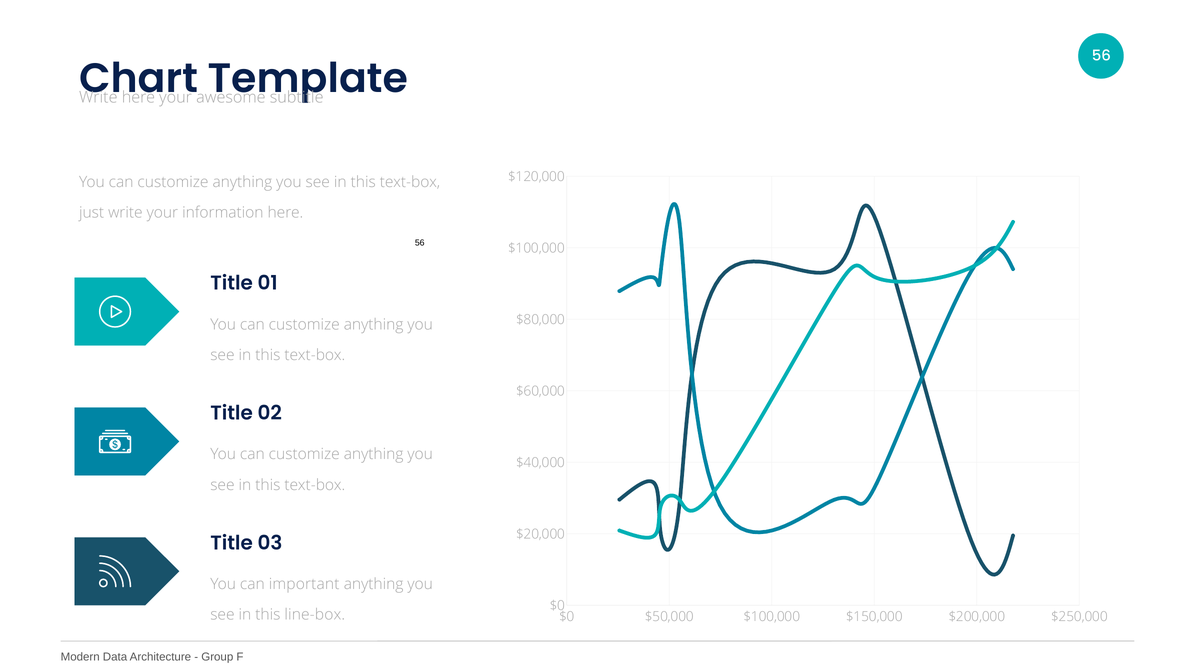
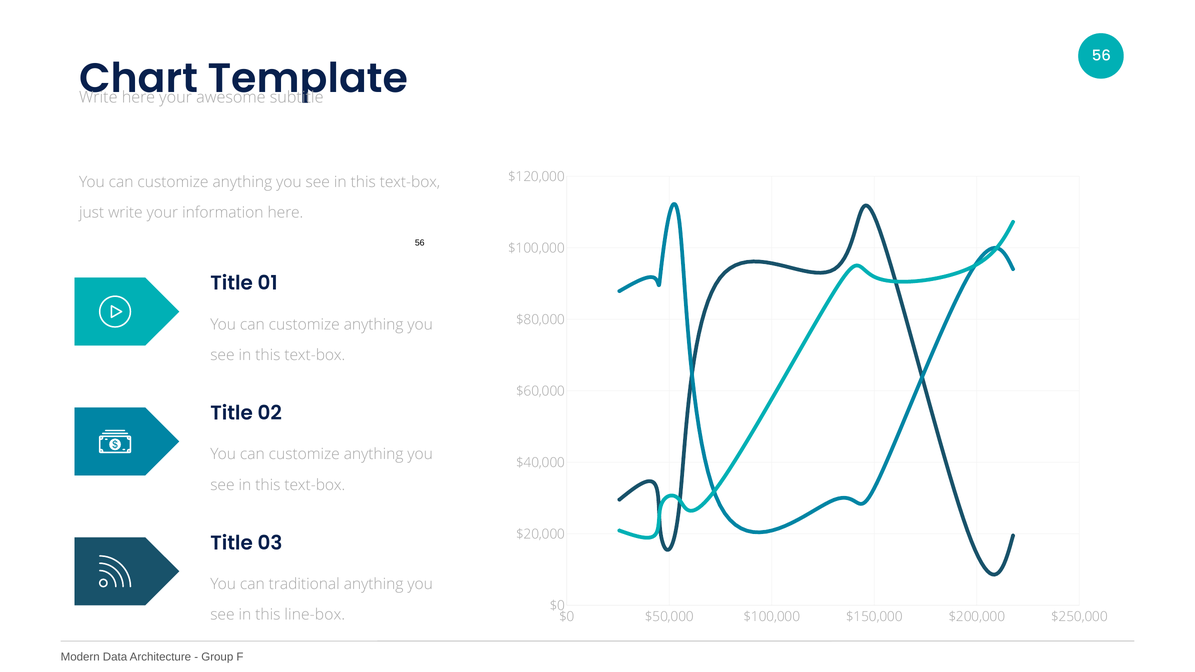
important: important -> traditional
